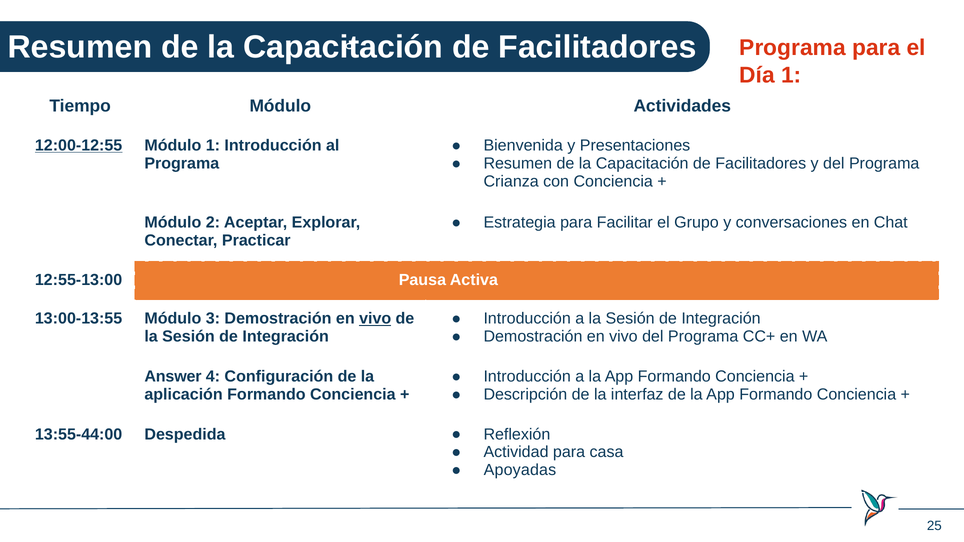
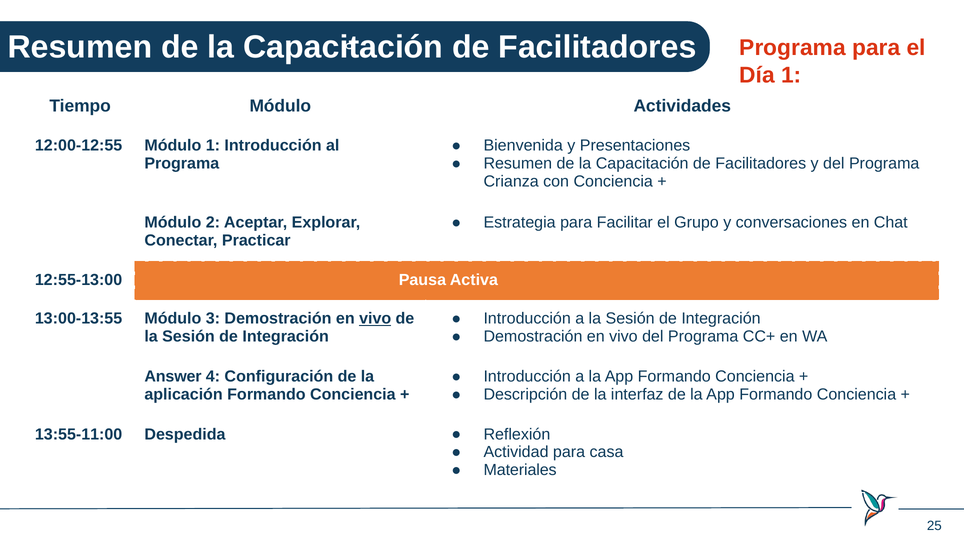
12:00-12:55 underline: present -> none
13:55-44:00: 13:55-44:00 -> 13:55-11:00
Apoyadas: Apoyadas -> Materiales
